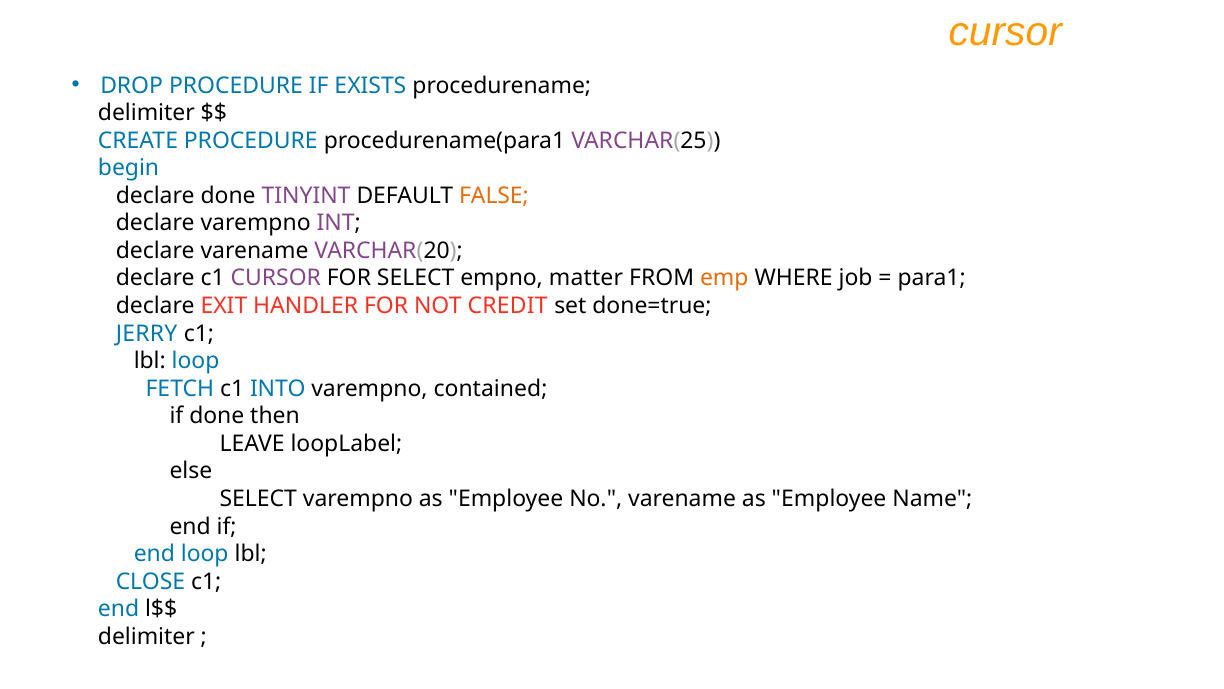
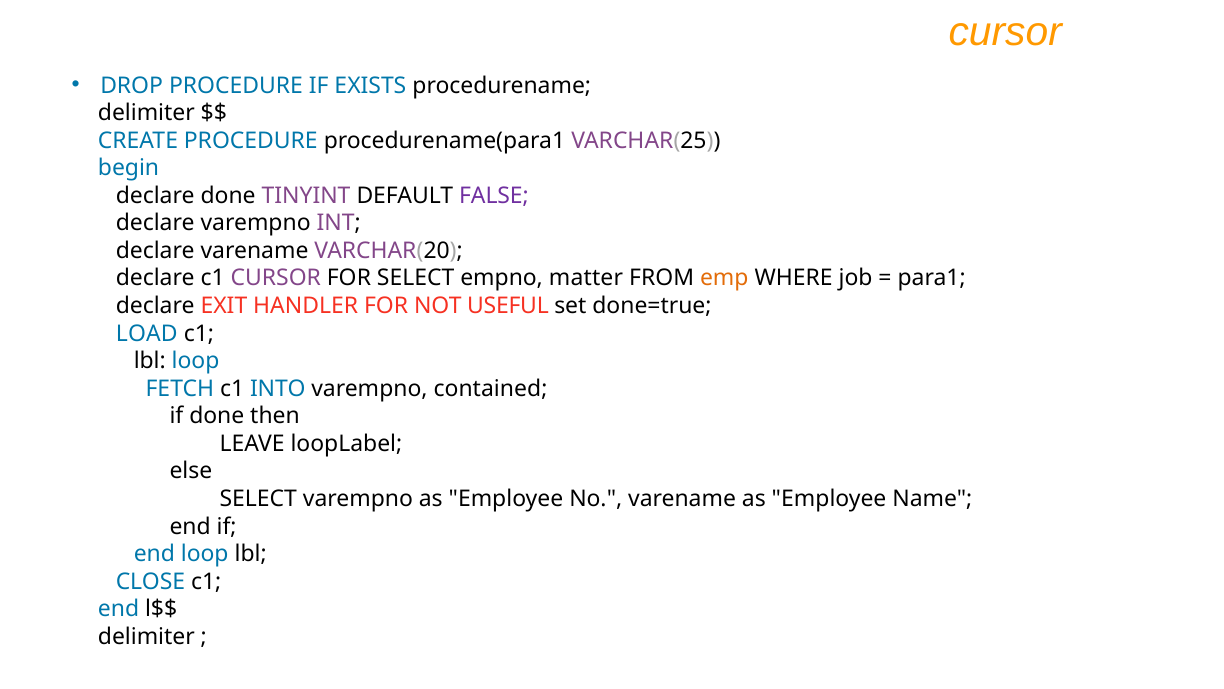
FALSE colour: orange -> purple
CREDIT: CREDIT -> USEFUL
JERRY: JERRY -> LOAD
